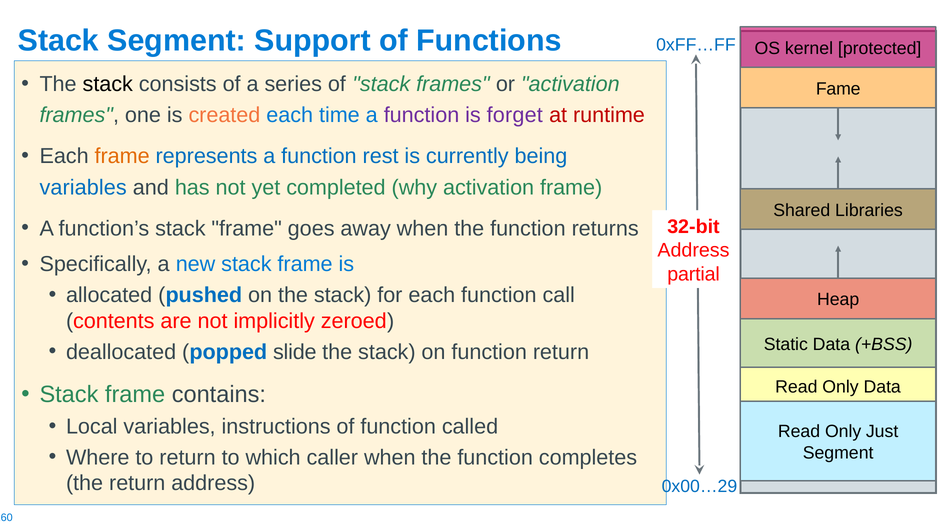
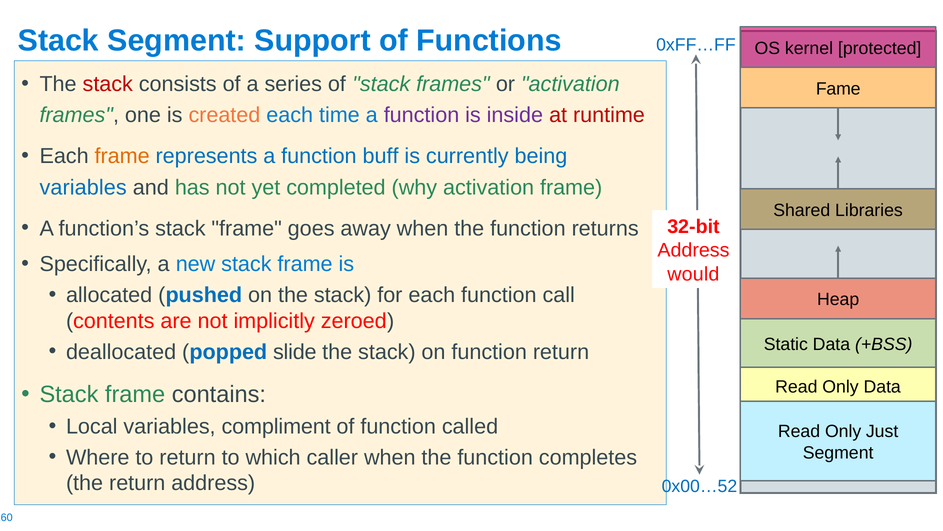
stack at (108, 84) colour: black -> red
forget: forget -> inside
rest: rest -> buff
partial: partial -> would
instructions: instructions -> compliment
0x00…29: 0x00…29 -> 0x00…52
